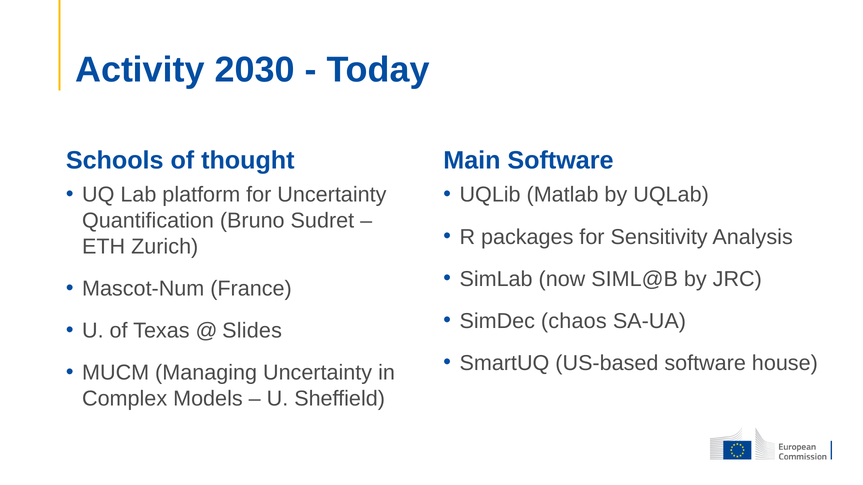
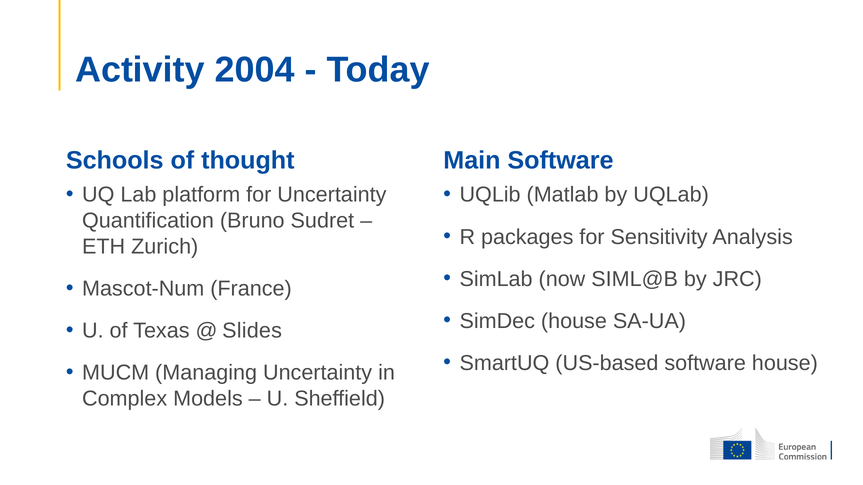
2030: 2030 -> 2004
SimDec chaos: chaos -> house
